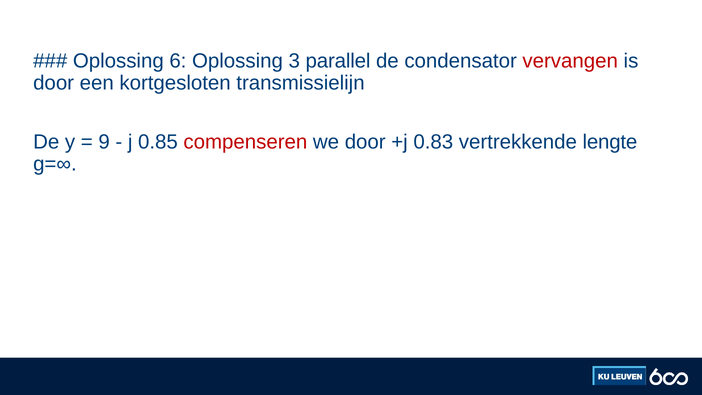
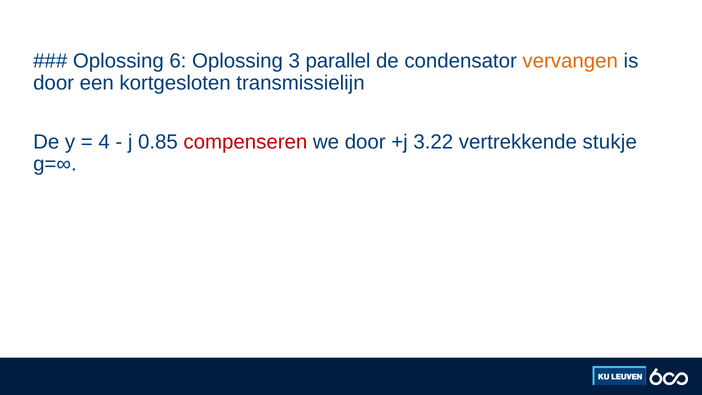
vervangen colour: red -> orange
9: 9 -> 4
0.83: 0.83 -> 3.22
lengte: lengte -> stukje
